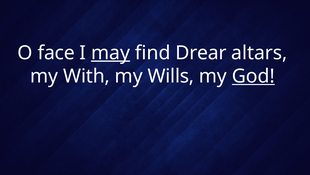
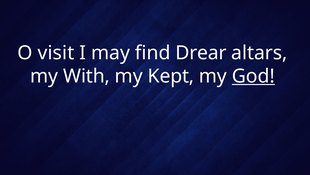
face: face -> visit
may underline: present -> none
Wills: Wills -> Kept
